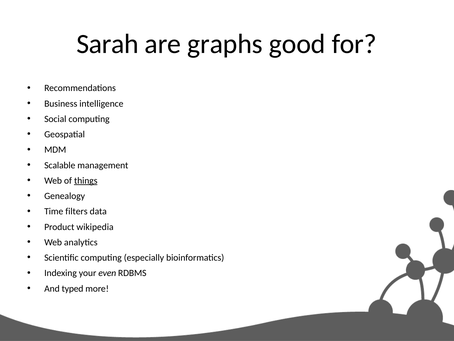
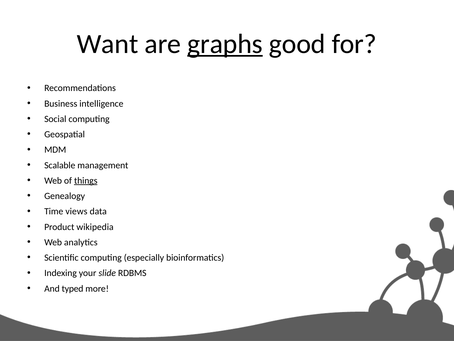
Sarah: Sarah -> Want
graphs underline: none -> present
filters: filters -> views
even: even -> slide
